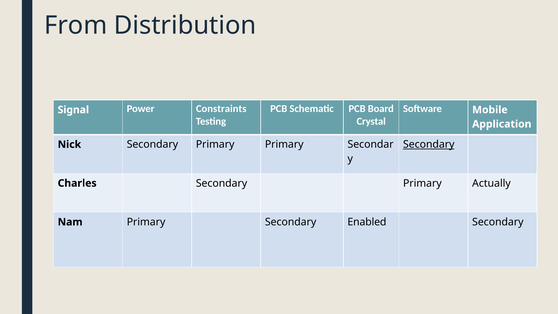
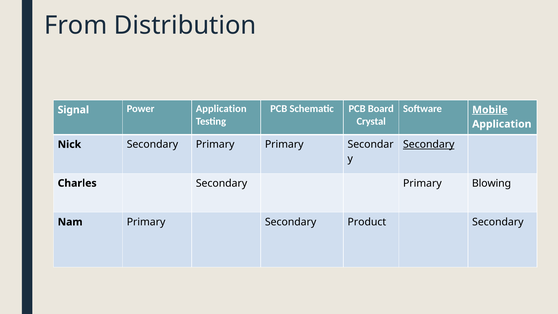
Mobile underline: none -> present
Power Constraints: Constraints -> Application
Actually: Actually -> Blowing
Enabled: Enabled -> Product
